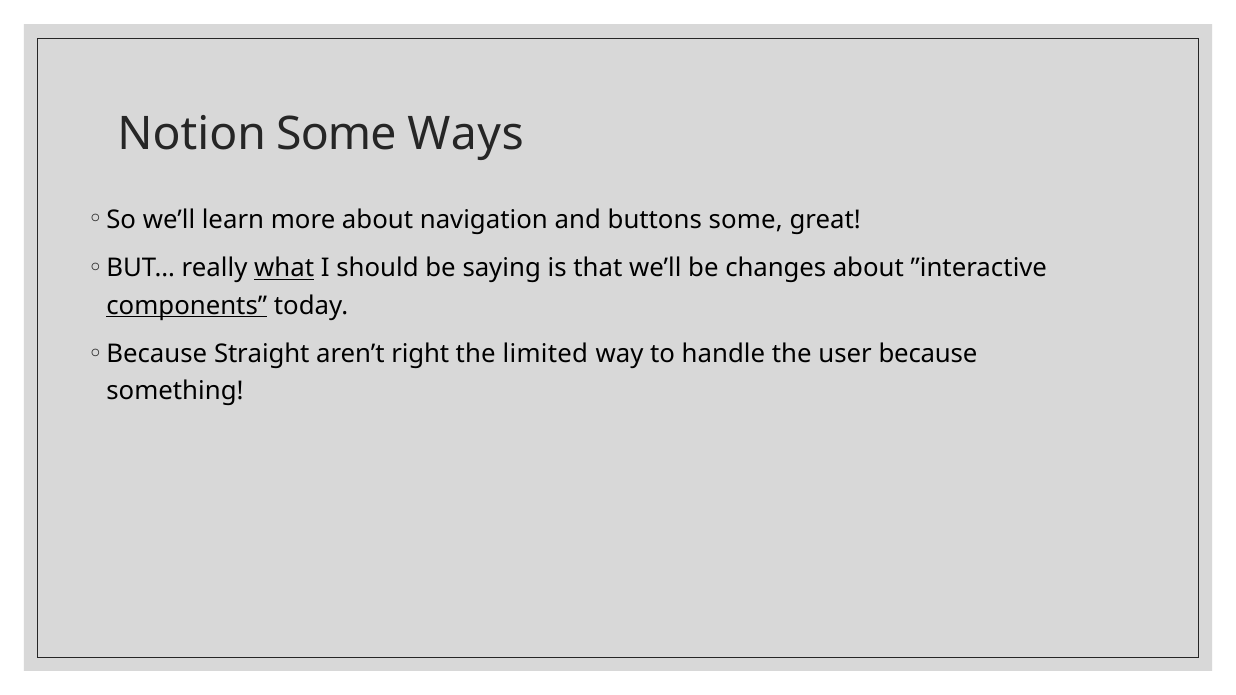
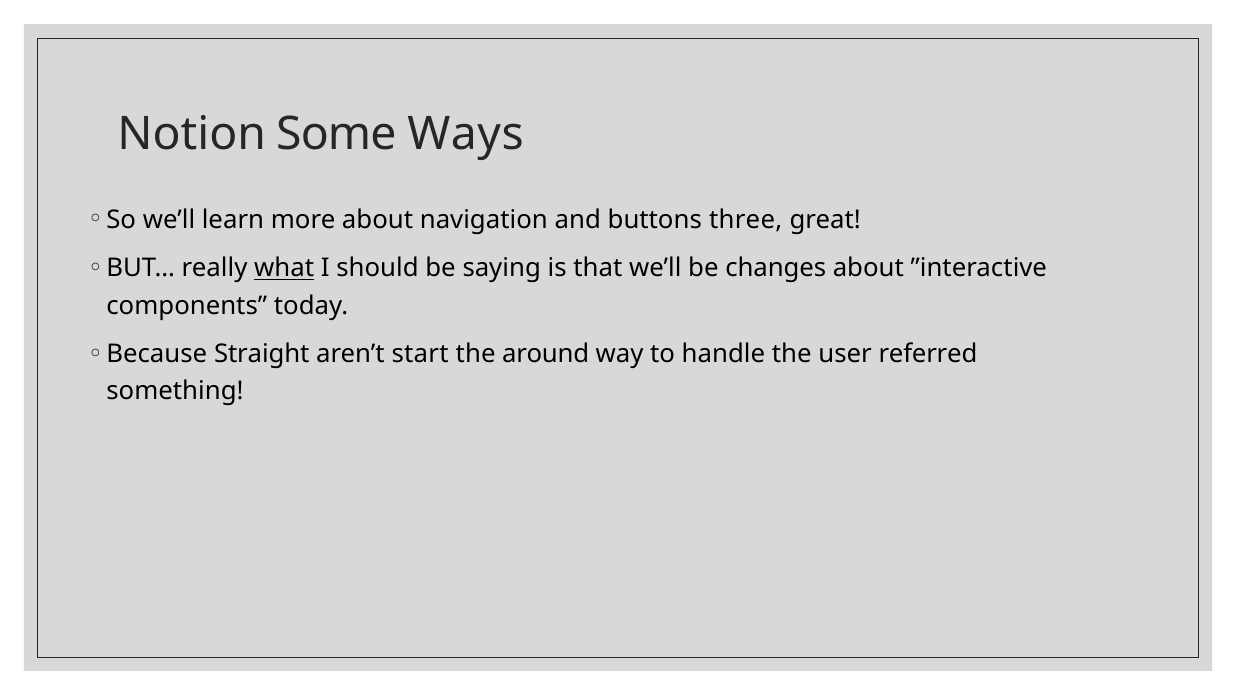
buttons some: some -> three
components underline: present -> none
right: right -> start
limited: limited -> around
user because: because -> referred
